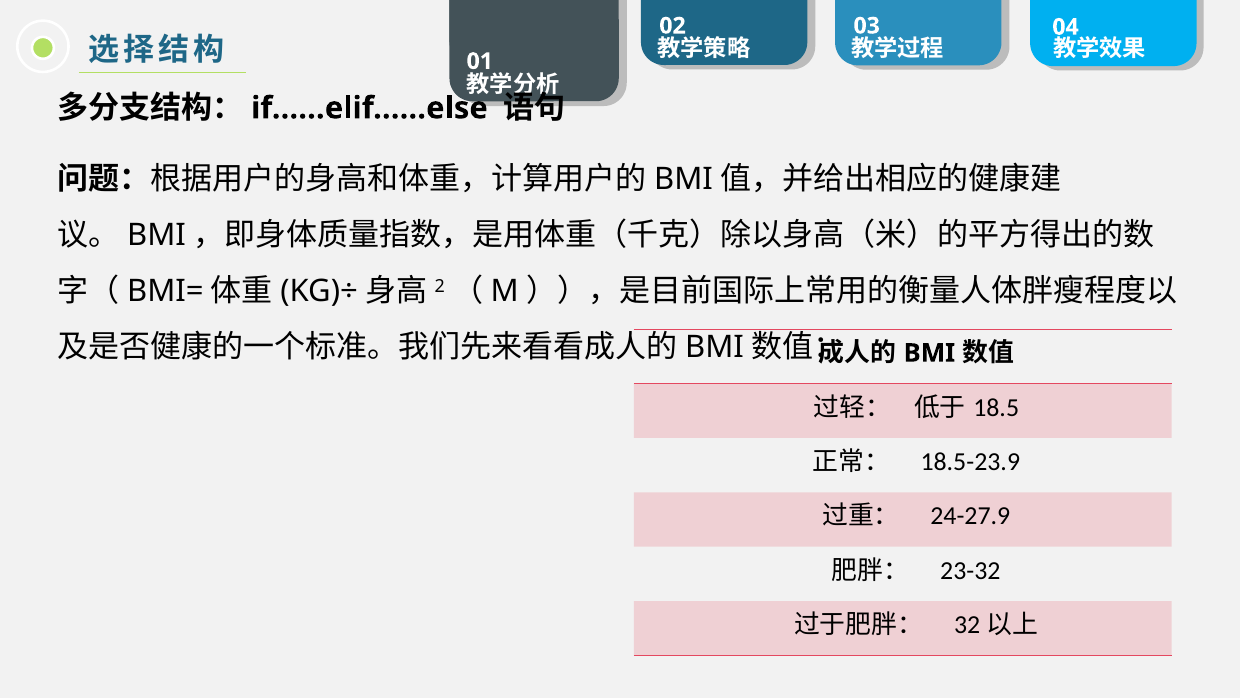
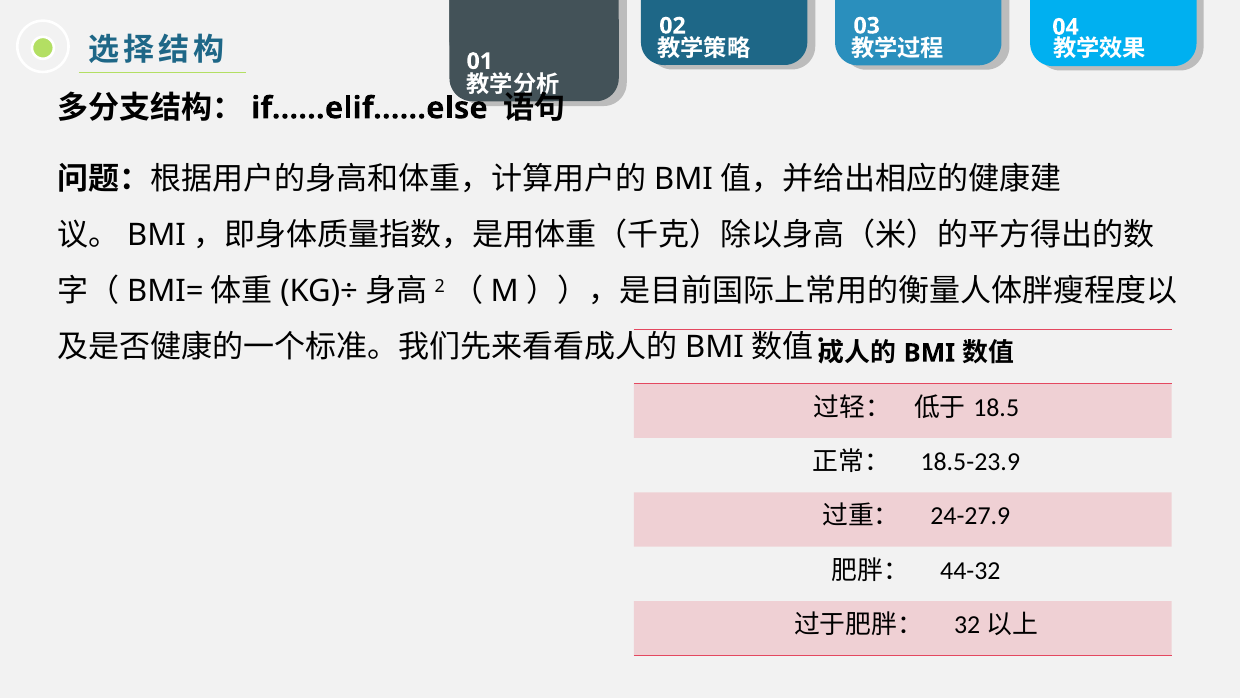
23-32: 23-32 -> 44-32
